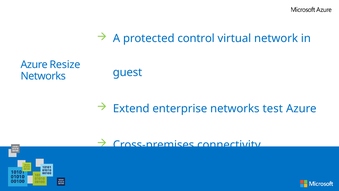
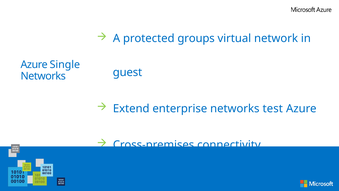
control: control -> groups
Resize: Resize -> Single
